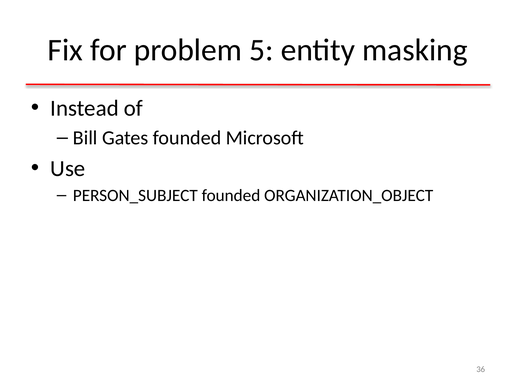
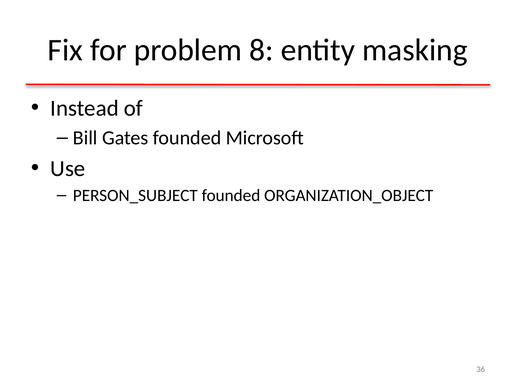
5: 5 -> 8
